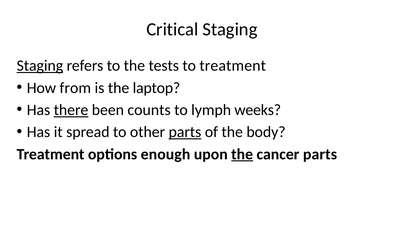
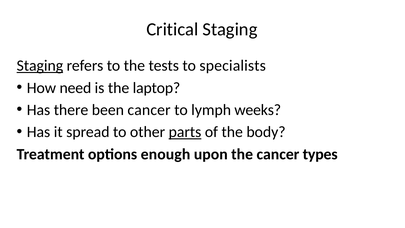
to treatment: treatment -> specialists
from: from -> need
there underline: present -> none
been counts: counts -> cancer
the at (242, 154) underline: present -> none
cancer parts: parts -> types
